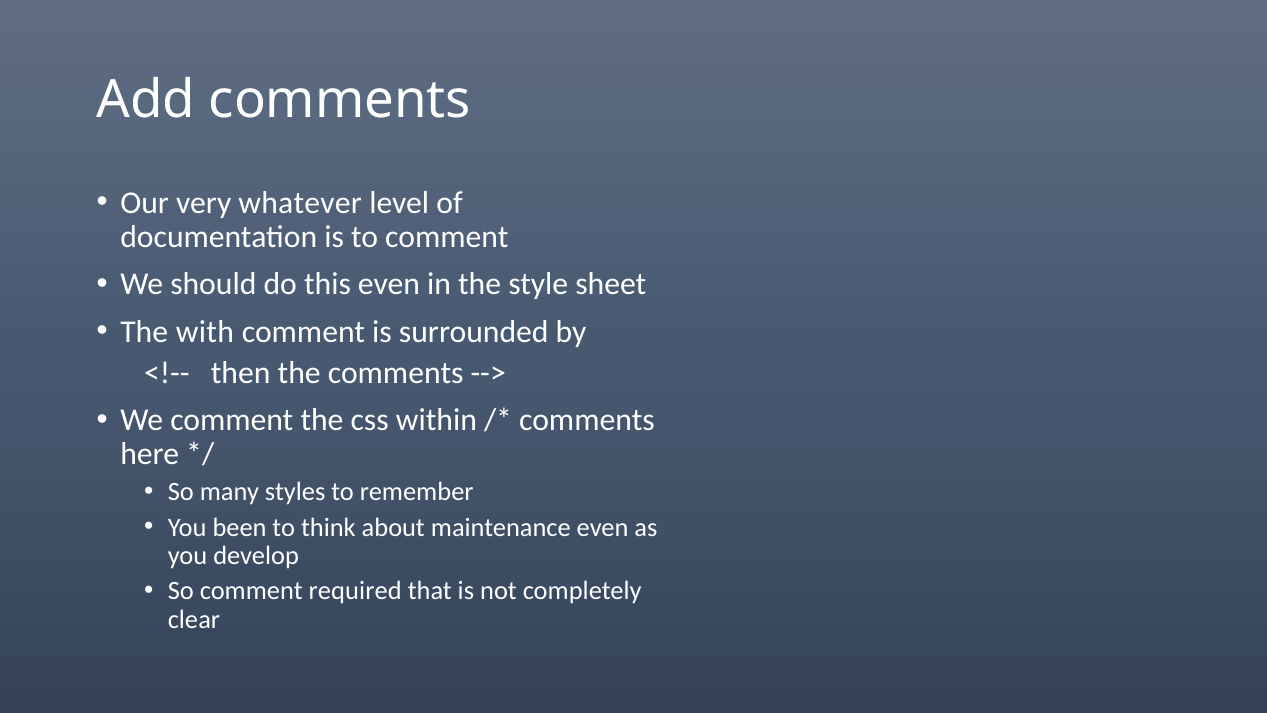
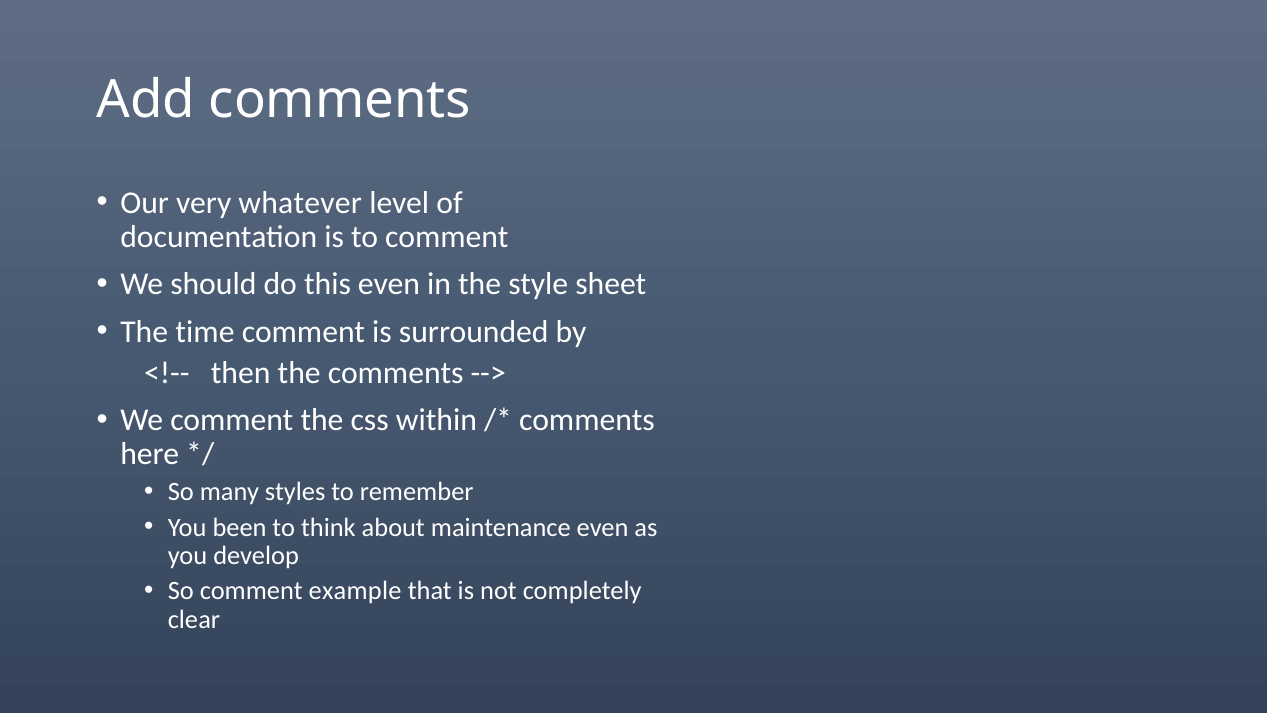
with: with -> time
required: required -> example
